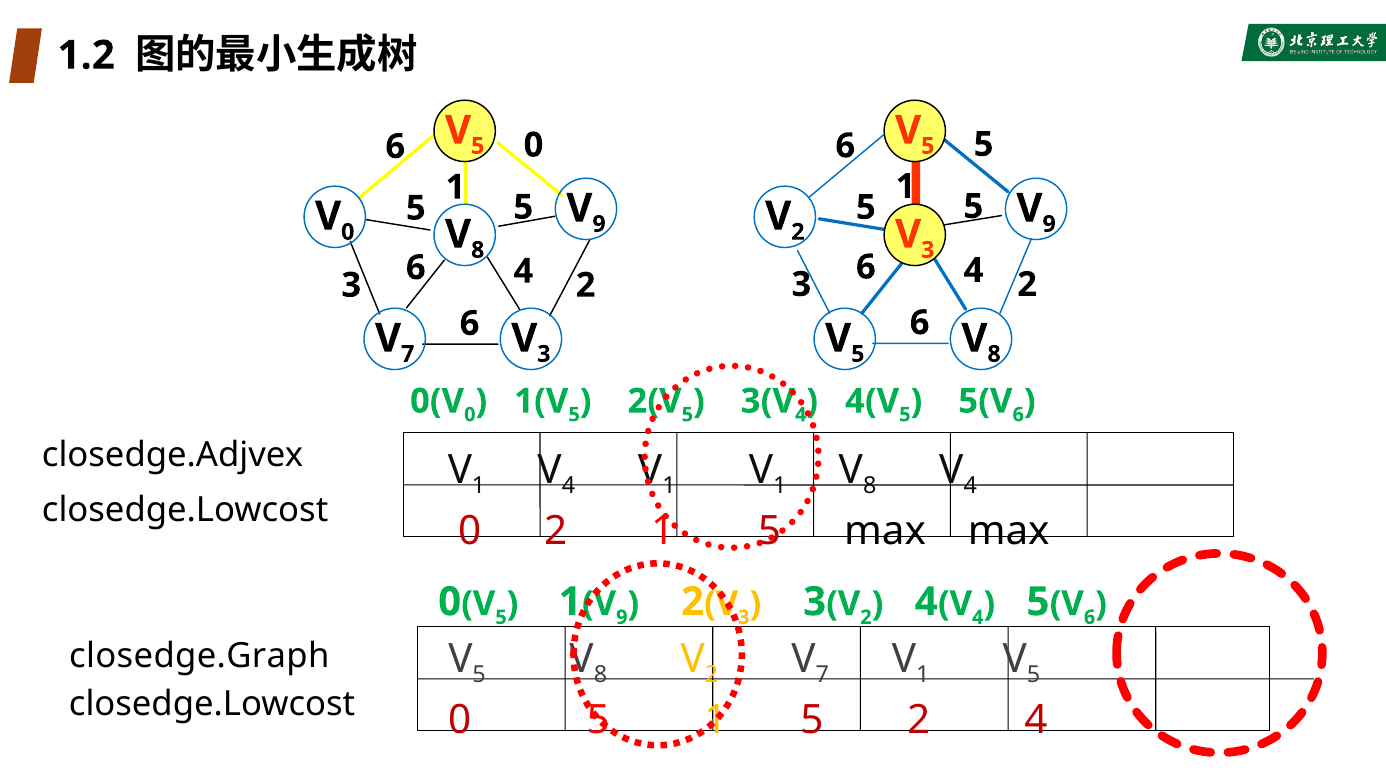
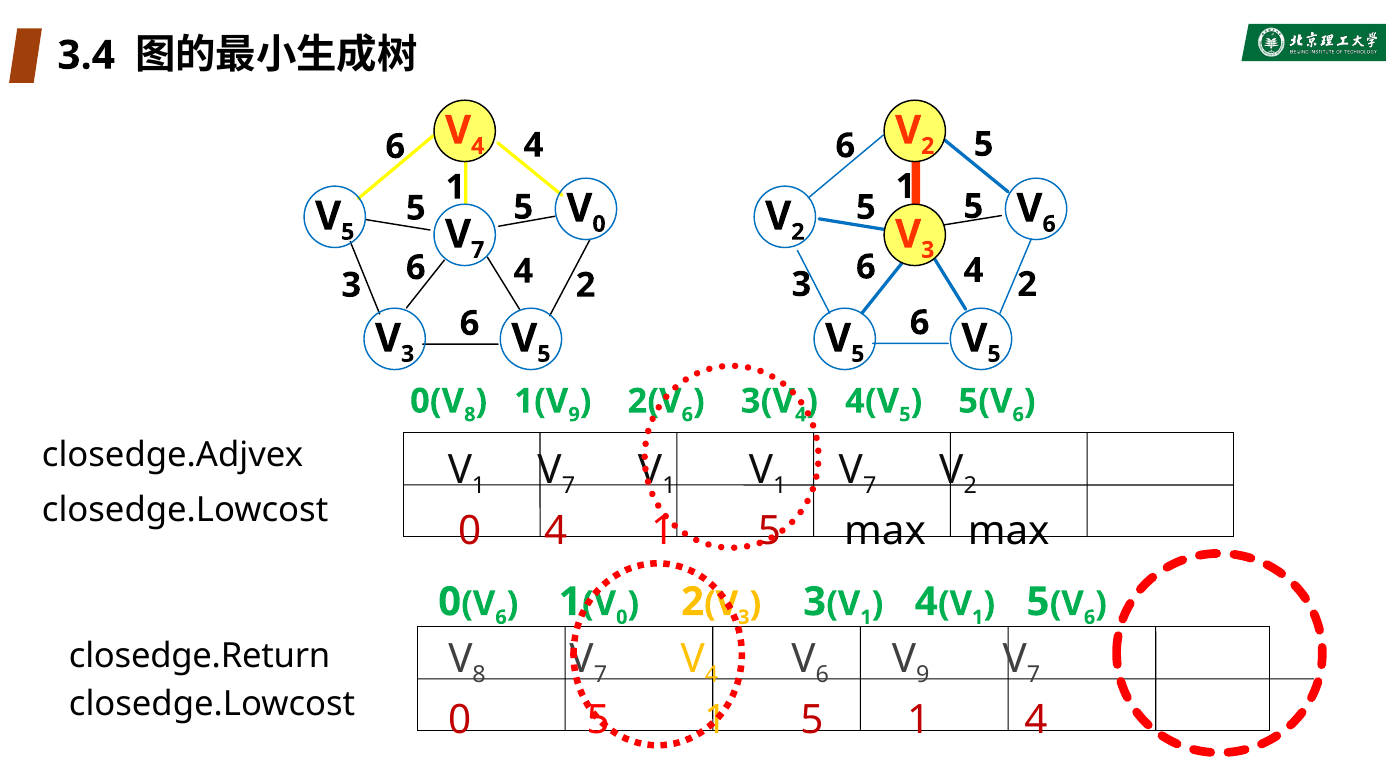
1.2: 1.2 -> 3.4
5 at (478, 146): 5 -> 4
5 at (928, 146): 5 -> 2
6 0: 0 -> 4
9 at (599, 224): 9 -> 0
9 at (1049, 224): 9 -> 6
0 at (348, 232): 0 -> 5
8 at (478, 250): 8 -> 7
8 at (994, 354): 8 -> 5
3 at (544, 354): 3 -> 5
7 at (408, 354): 7 -> 3
0 at (470, 414): 0 -> 8
5 at (574, 414): 5 -> 9
5 at (687, 414): 5 -> 6
4 at (568, 485): 4 -> 7
8 at (870, 485): 8 -> 7
4 at (970, 485): 4 -> 2
2 at (556, 531): 2 -> 4
5 at (501, 617): 5 -> 6
9 at (622, 617): 9 -> 0
2 at (866, 617): 2 -> 1
4 at (978, 617): 4 -> 1
closedge.Graph: closedge.Graph -> closedge.Return
5 at (479, 674): 5 -> 8
8 at (601, 674): 8 -> 7
2 at (711, 674): 2 -> 4
7 at (822, 674): 7 -> 6
1 at (923, 674): 1 -> 9
5 at (1034, 674): 5 -> 7
2 at (919, 720): 2 -> 1
